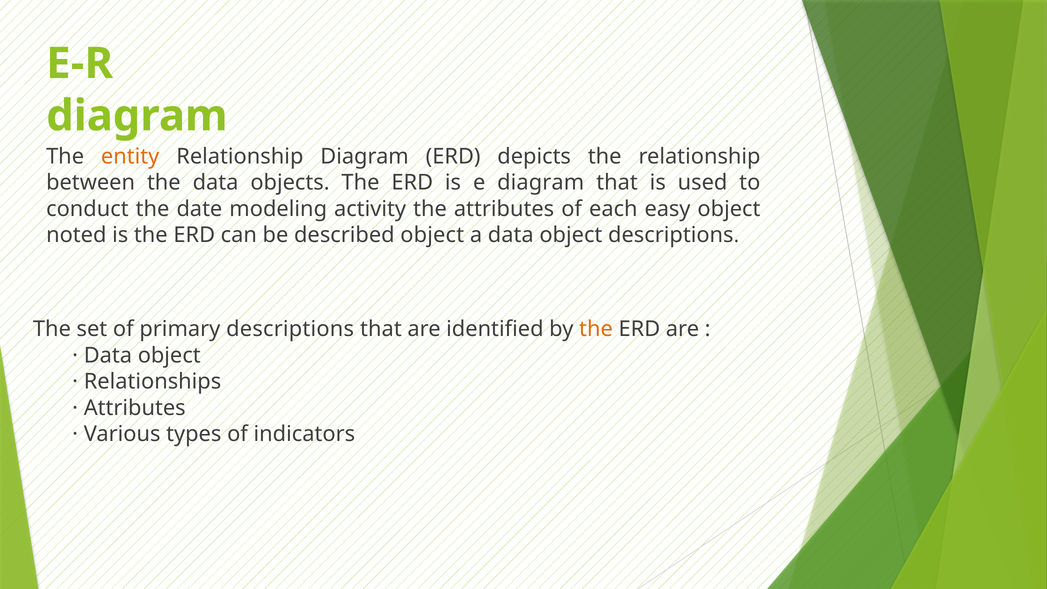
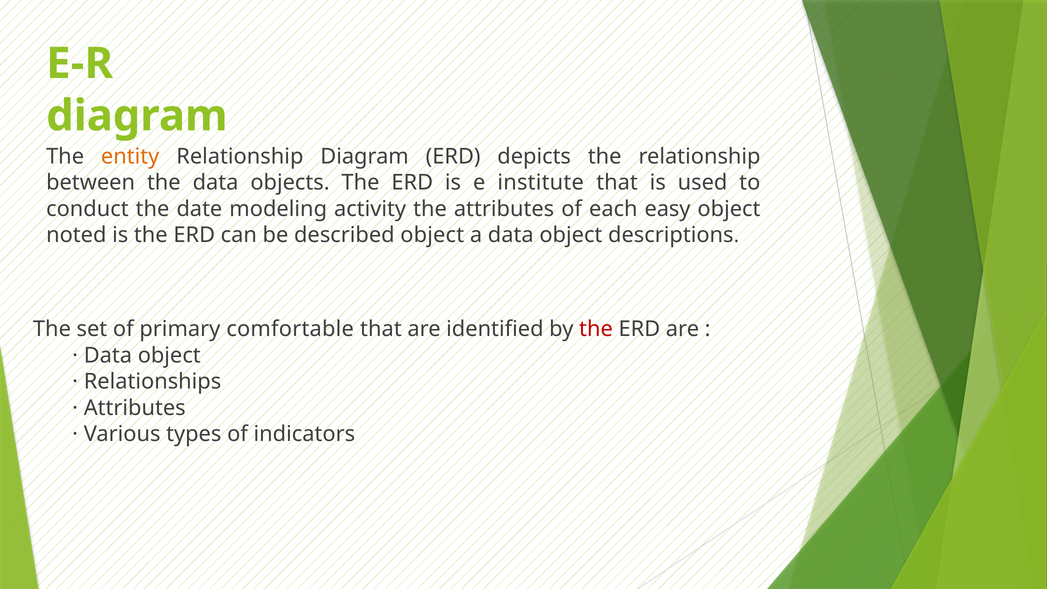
e diagram: diagram -> institute
primary descriptions: descriptions -> comfortable
the at (596, 329) colour: orange -> red
